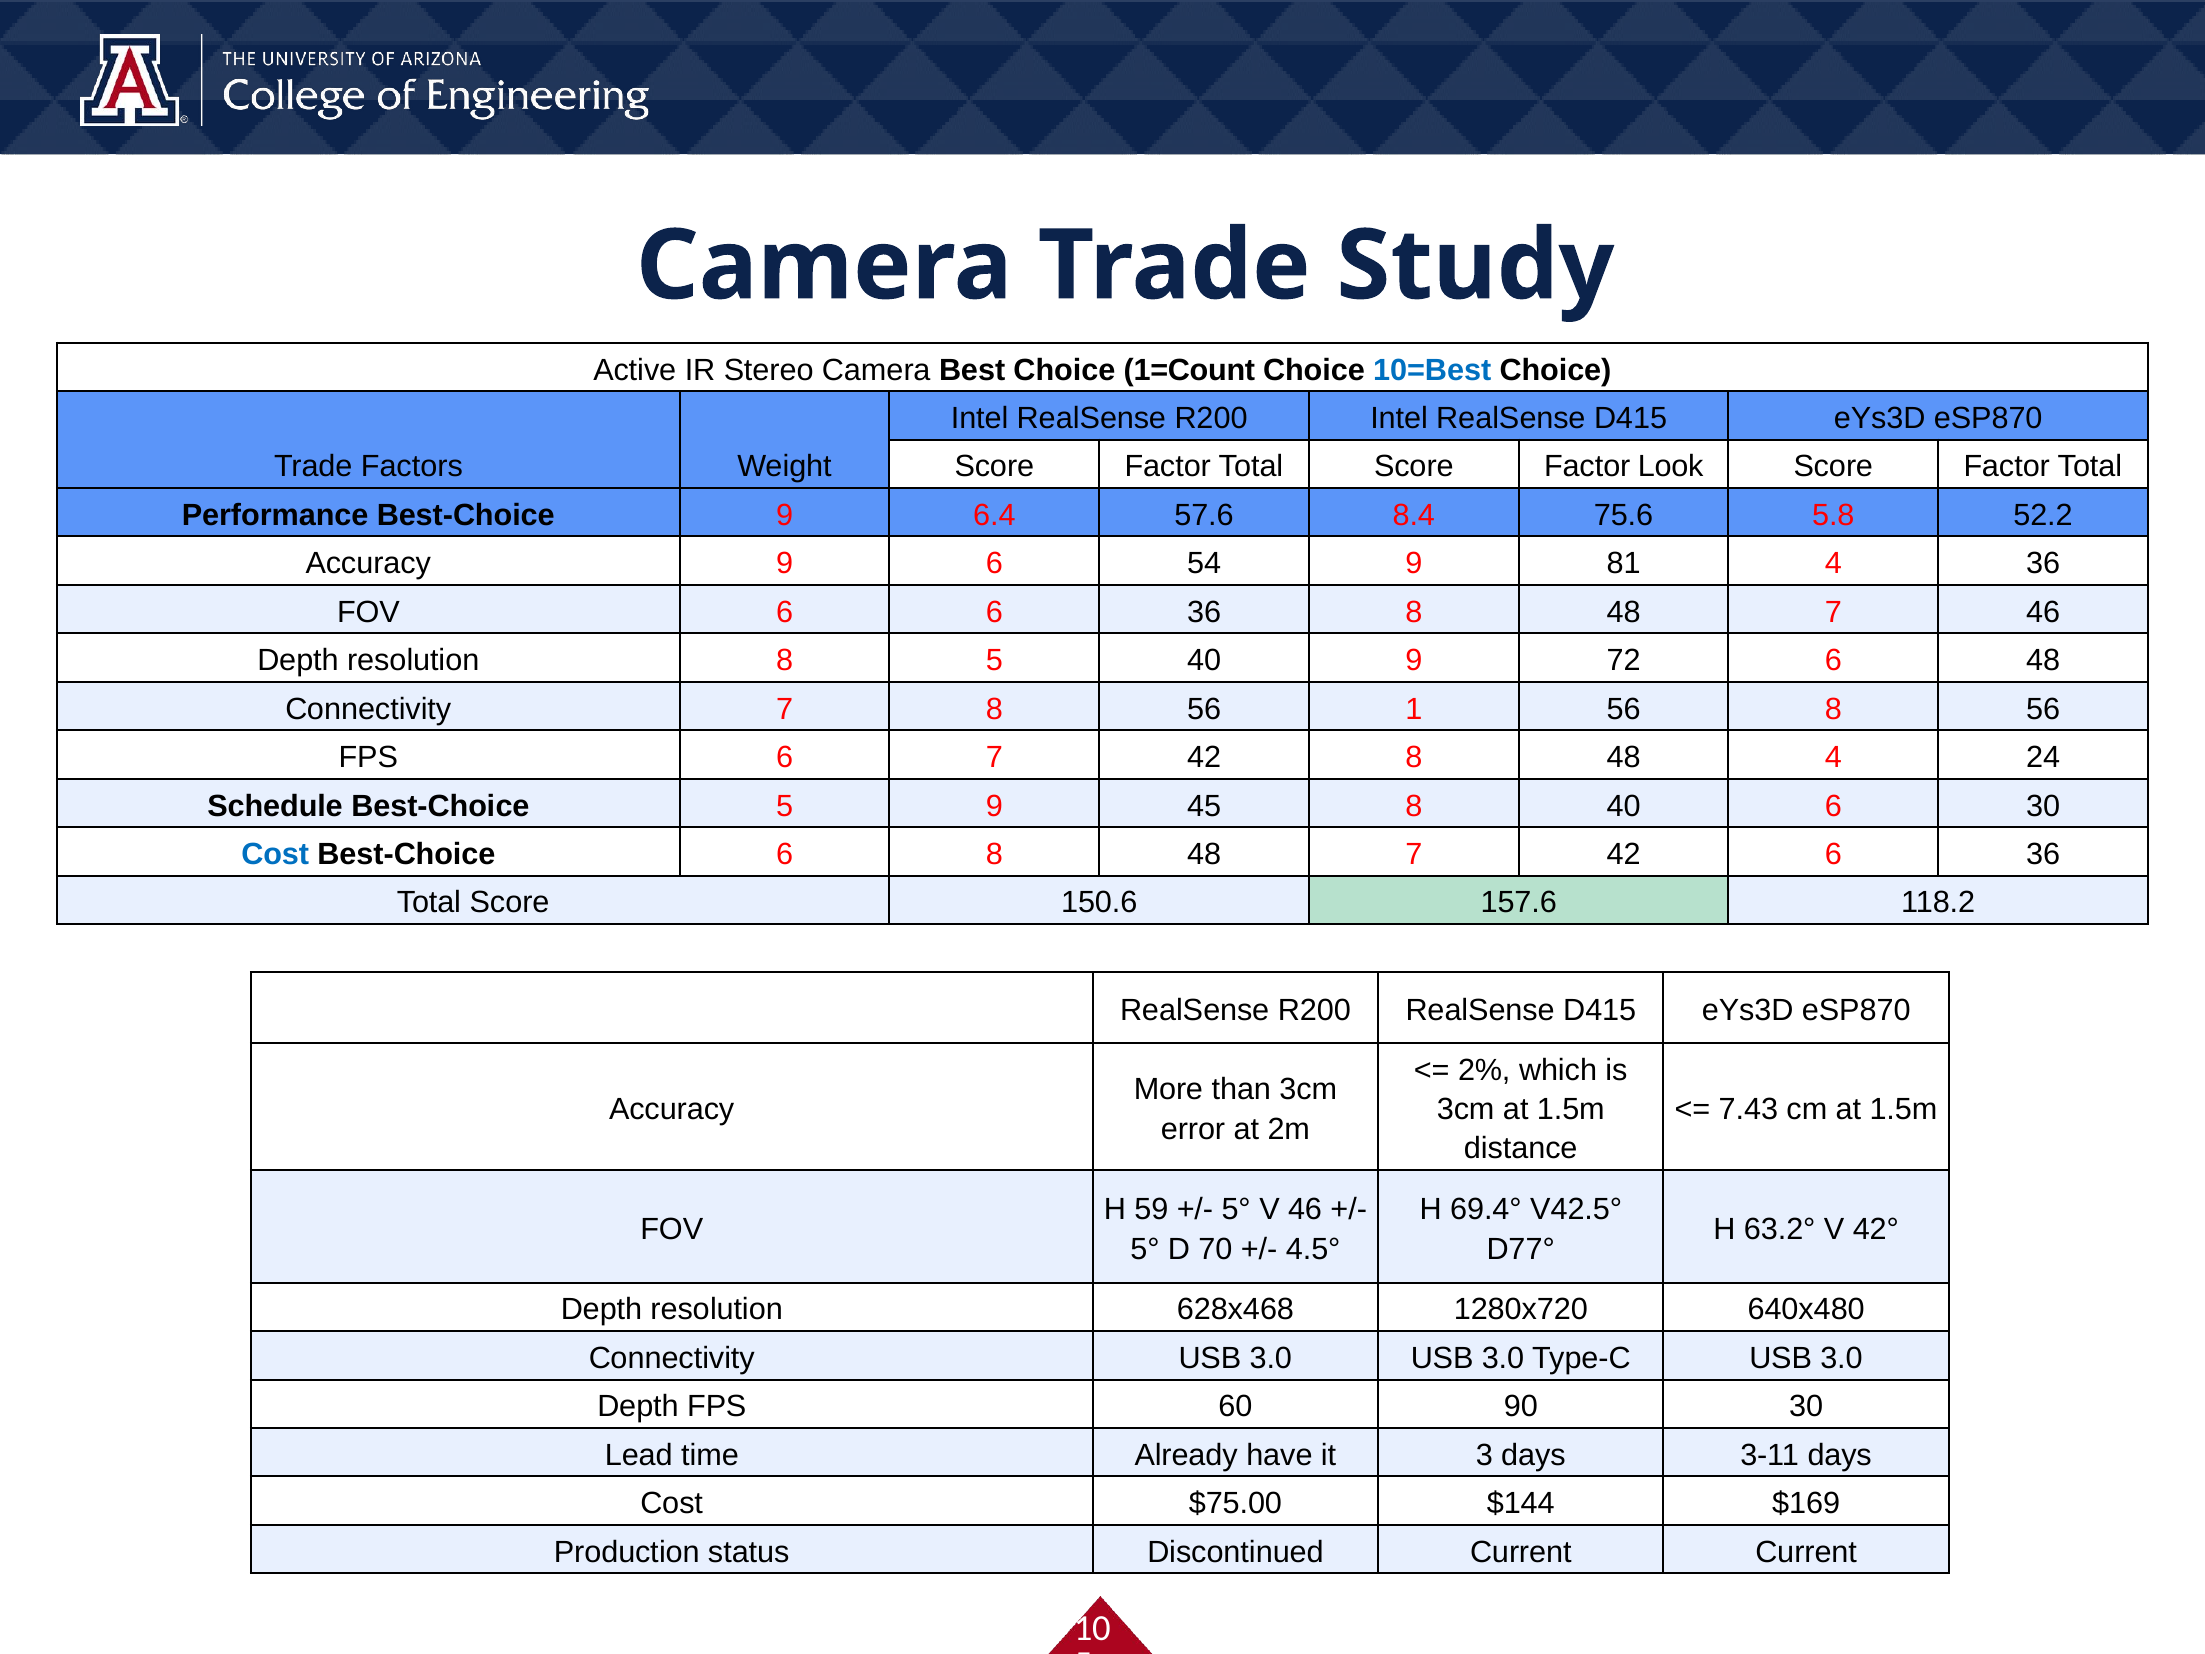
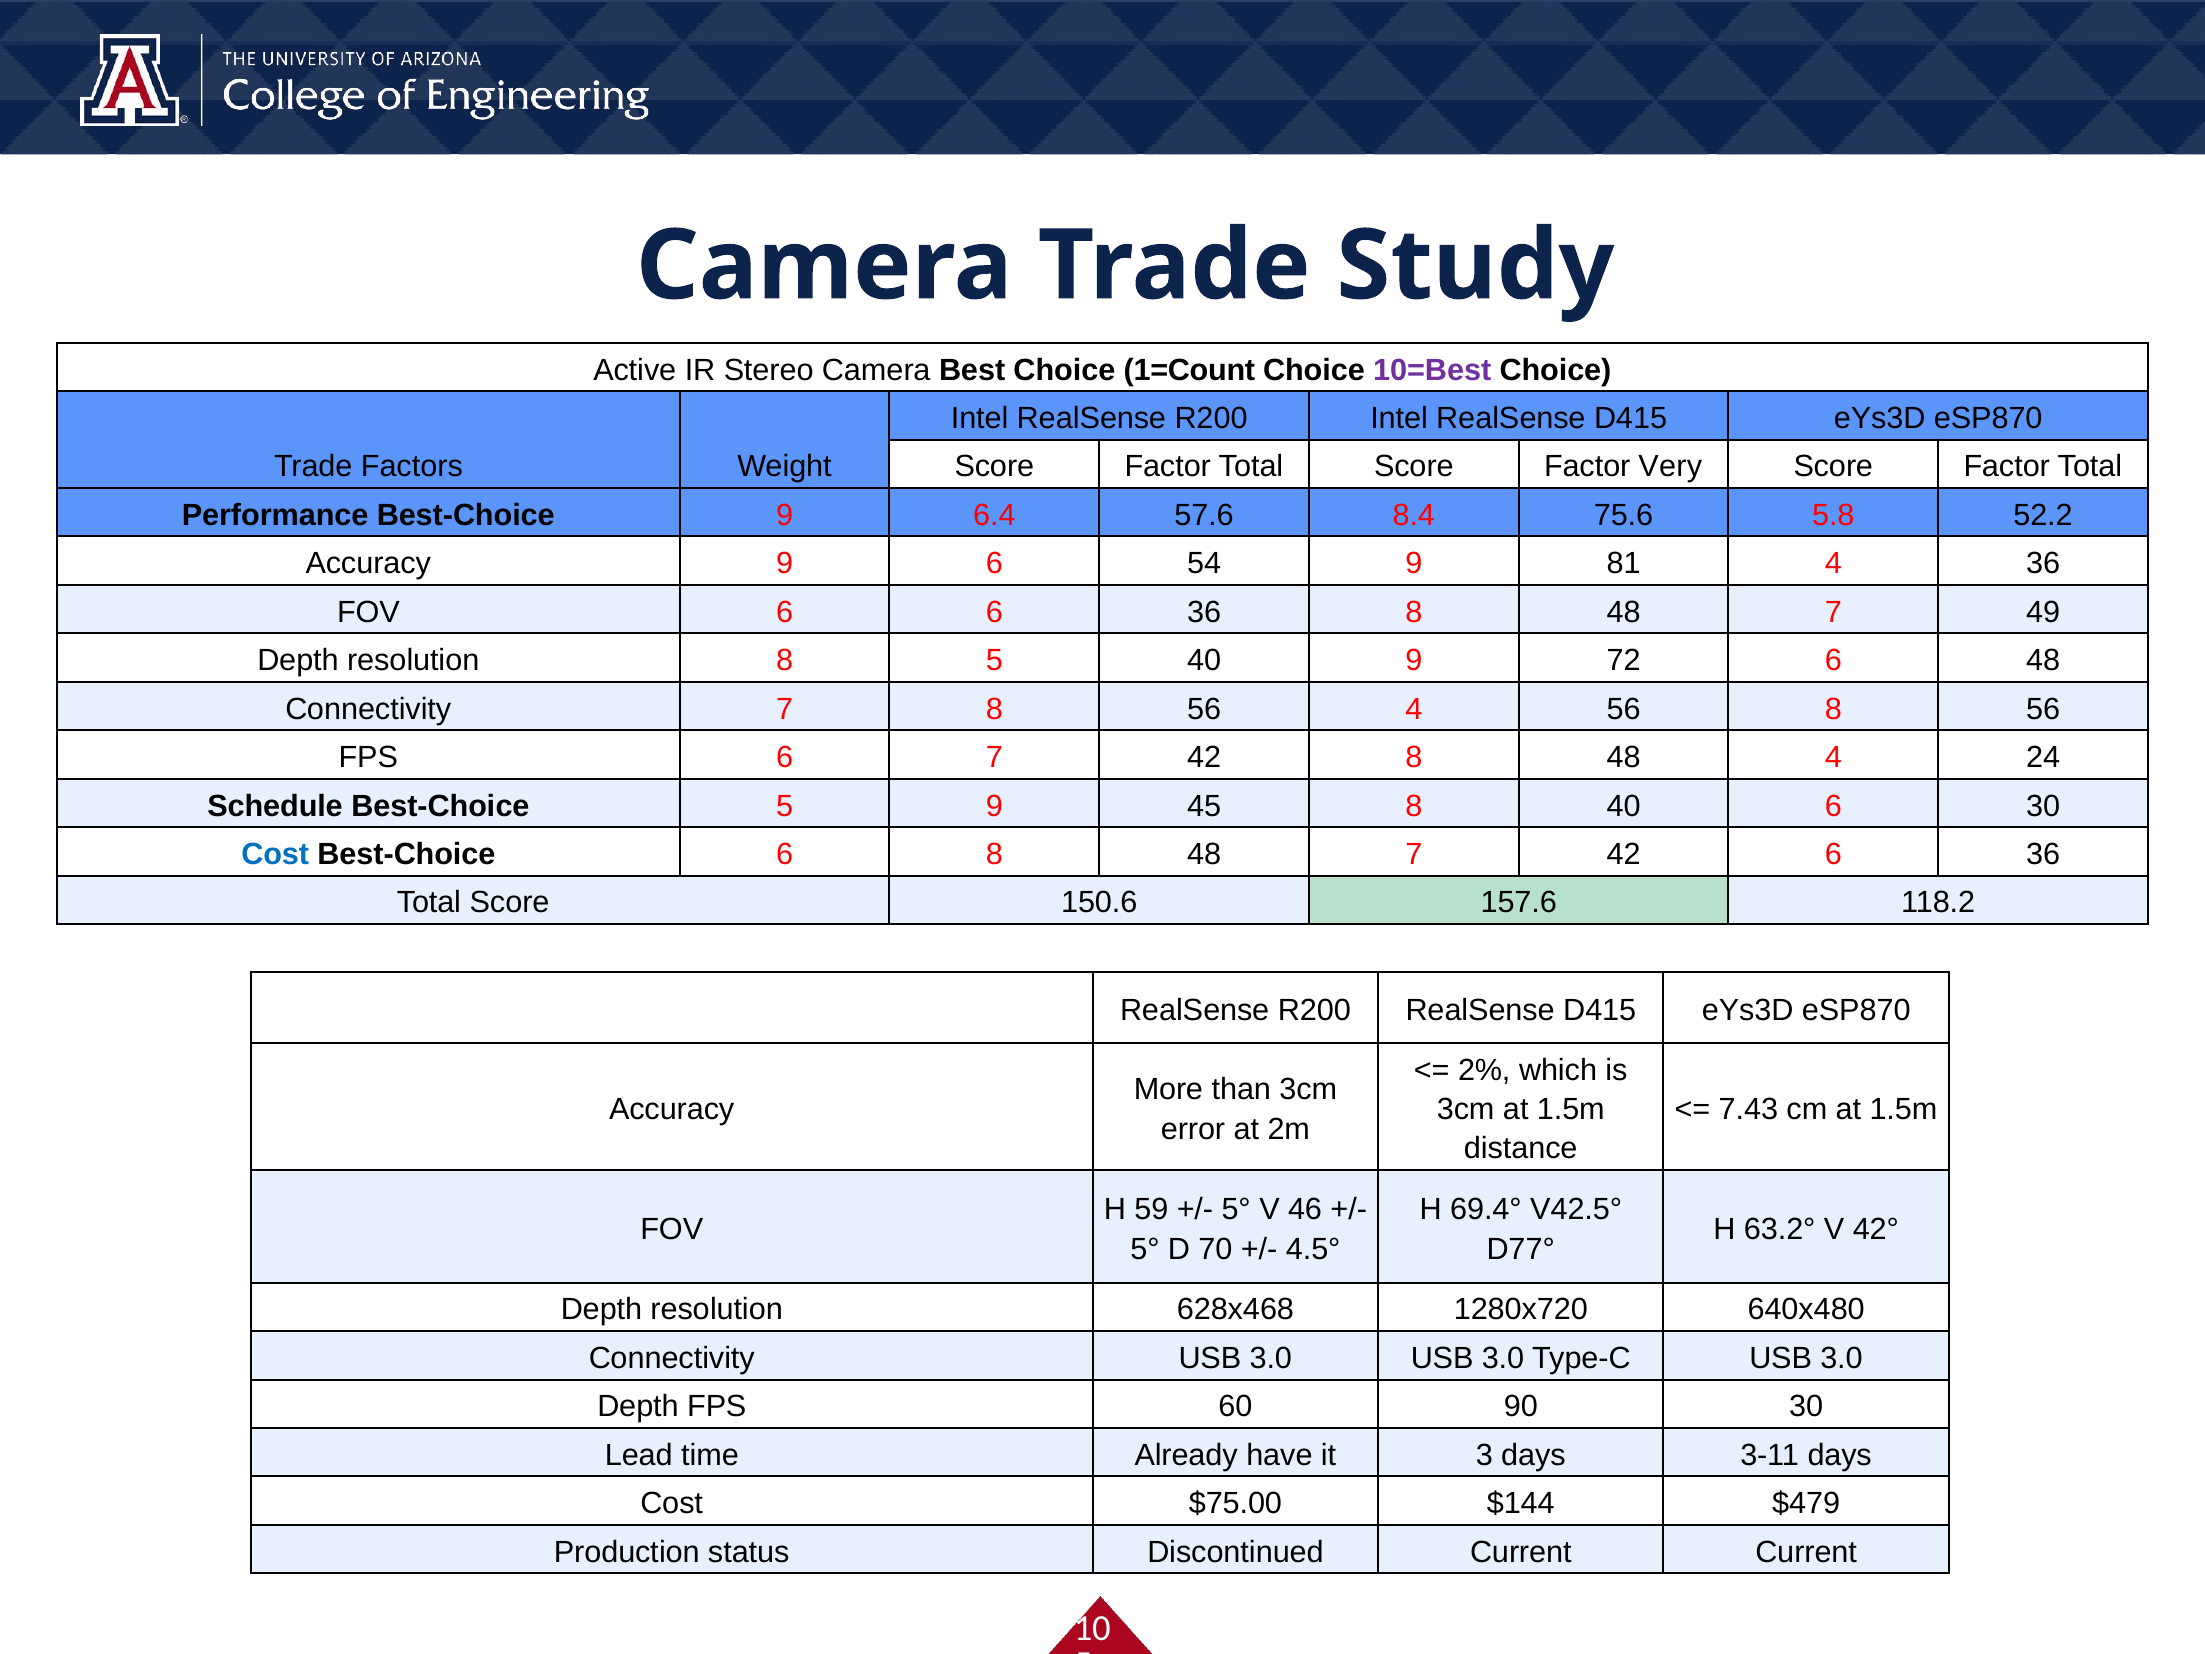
10=Best colour: blue -> purple
Look: Look -> Very
7 46: 46 -> 49
56 1: 1 -> 4
$169: $169 -> $479
